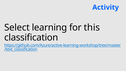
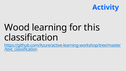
Select: Select -> Wood
